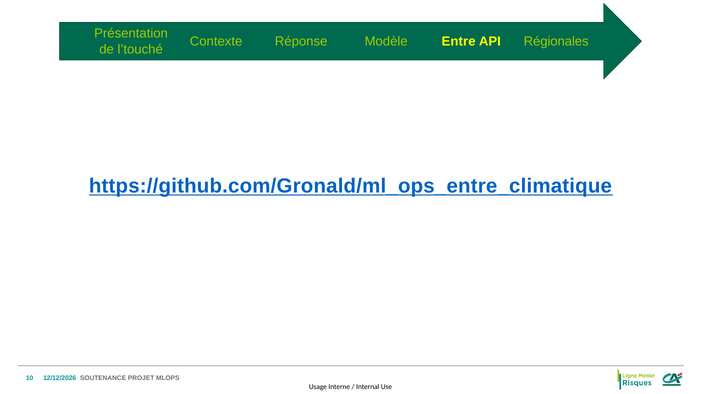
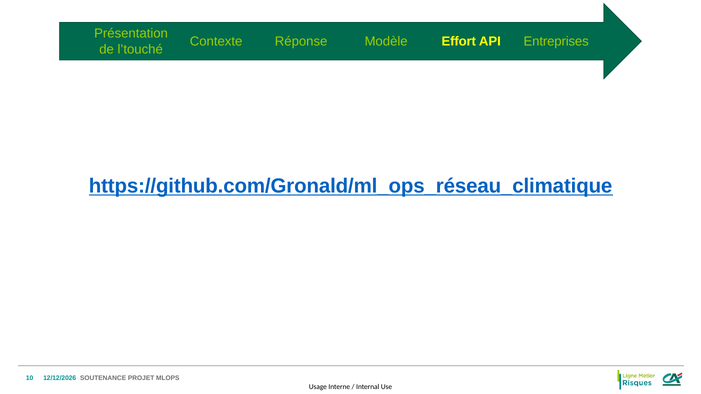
Entre: Entre -> Effort
Régionales: Régionales -> Entreprises
https://github.com/Gronald/ml_ops_entre_climatique: https://github.com/Gronald/ml_ops_entre_climatique -> https://github.com/Gronald/ml_ops_réseau_climatique
